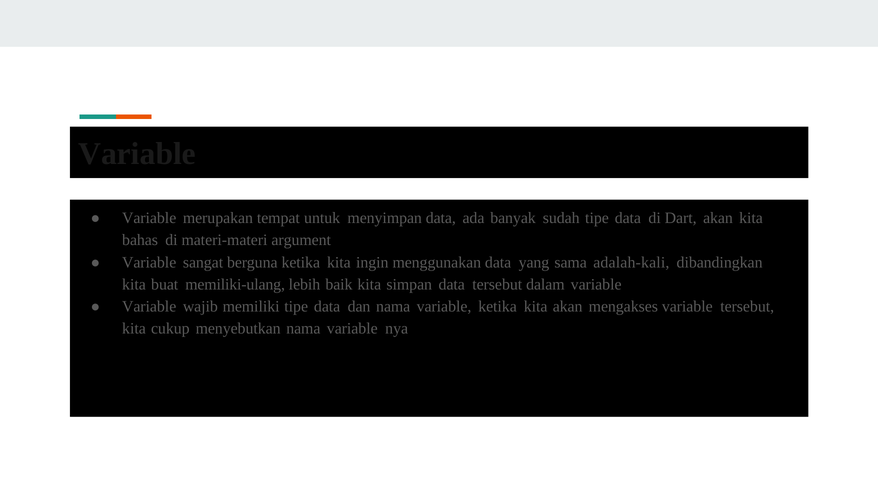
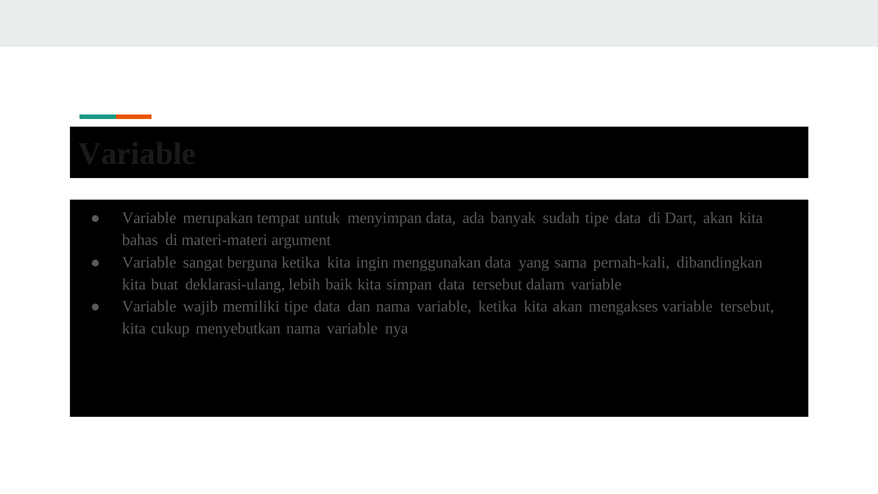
adalah-kali: adalah-kali -> pernah-kali
memiliki-ulang: memiliki-ulang -> deklarasi-ulang
